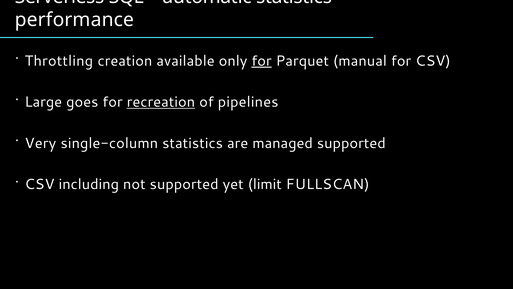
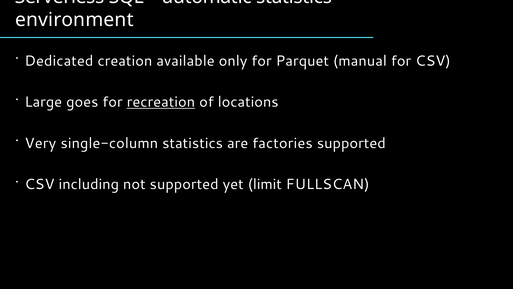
performance: performance -> environment
Throttling: Throttling -> Dedicated
for at (262, 61) underline: present -> none
pipelines: pipelines -> locations
managed: managed -> factories
